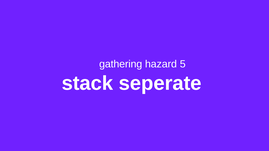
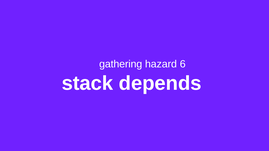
5: 5 -> 6
seperate: seperate -> depends
